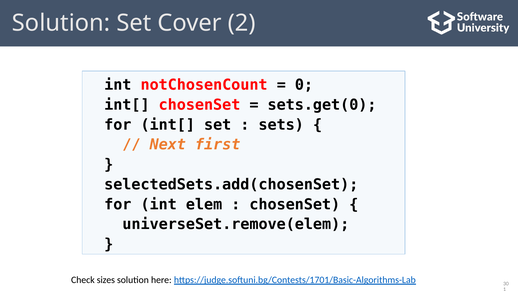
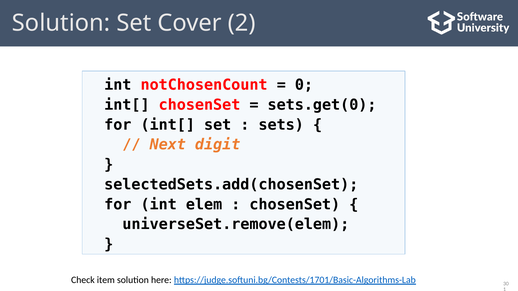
first: first -> digit
sizes: sizes -> item
